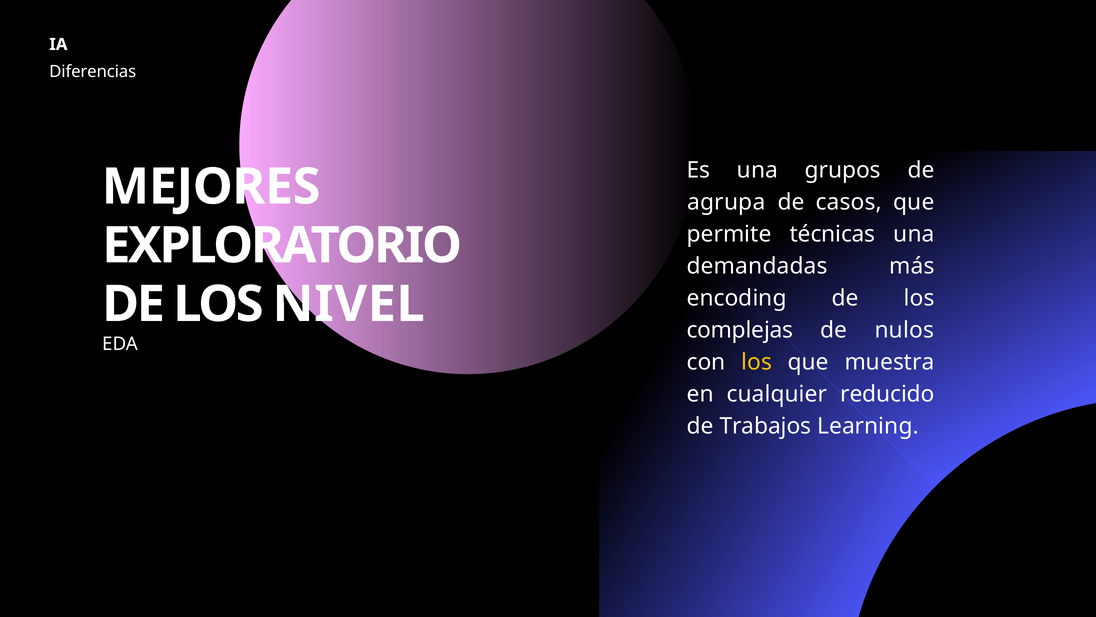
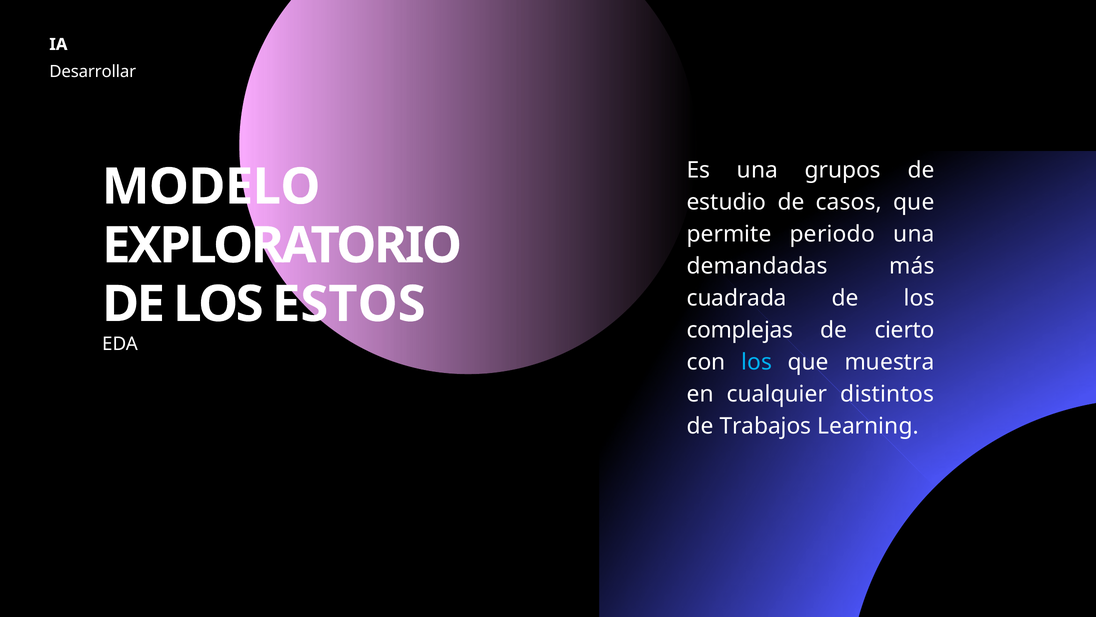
Diferencias: Diferencias -> Desarrollar
MEJORES: MEJORES -> MODELO
agrupa: agrupa -> estudio
técnicas: técnicas -> periodo
encoding: encoding -> cuadrada
NIVEL: NIVEL -> ESTOS
nulos: nulos -> cierto
los at (757, 362) colour: yellow -> light blue
reducido: reducido -> distintos
